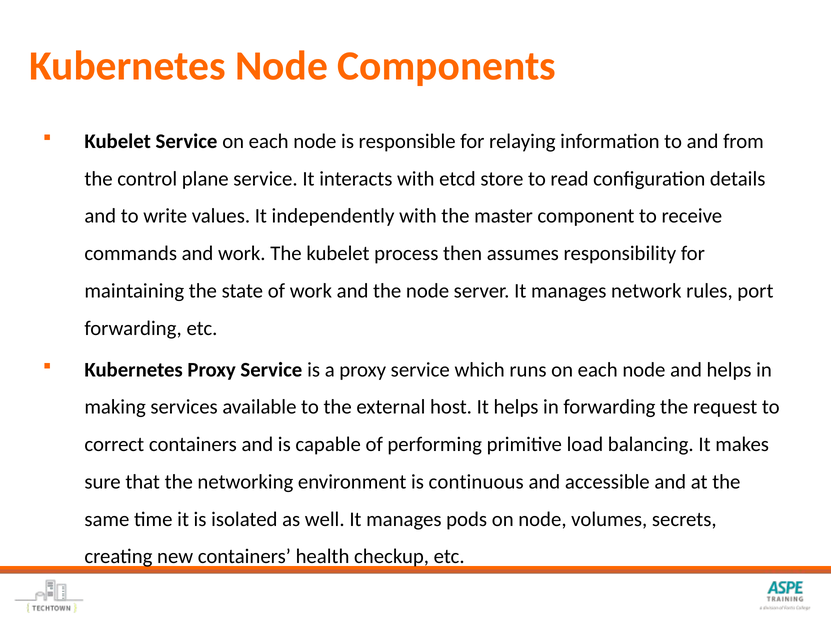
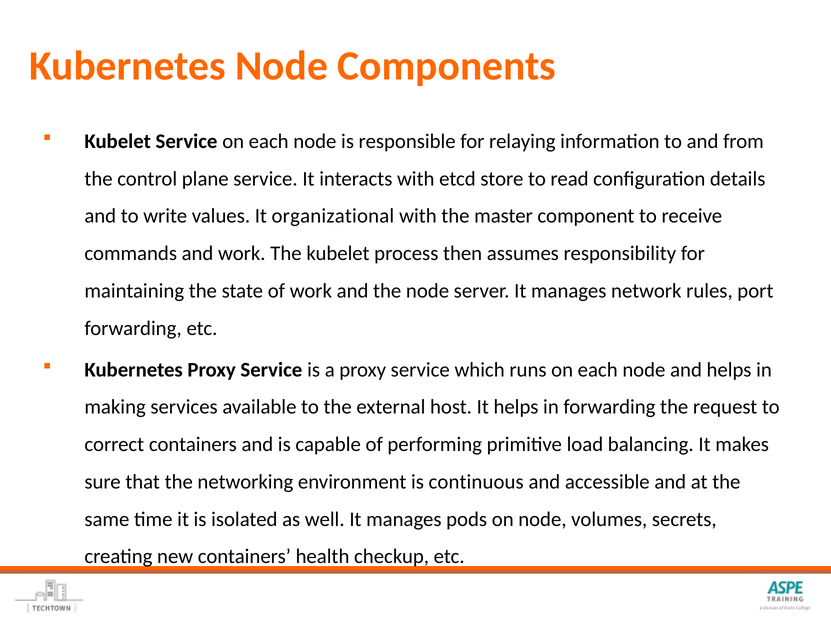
independently: independently -> organizational
